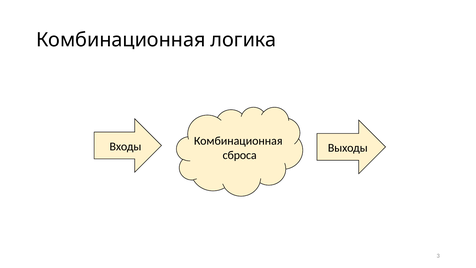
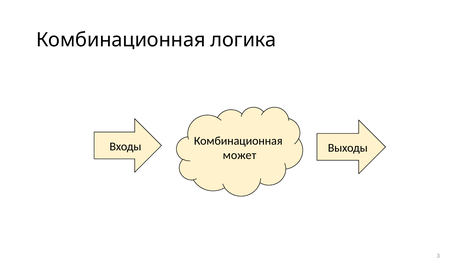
сброса: сброса -> может
